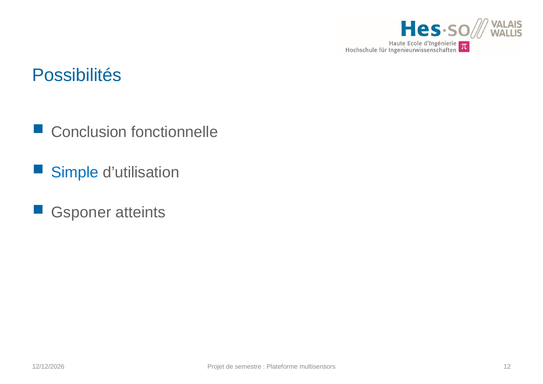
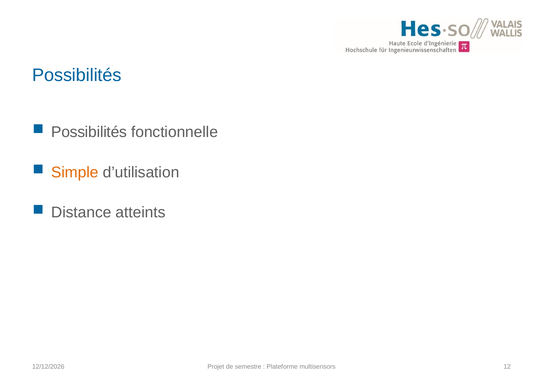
Conclusion at (89, 132): Conclusion -> Possibilités
Simple colour: blue -> orange
Gsponer: Gsponer -> Distance
